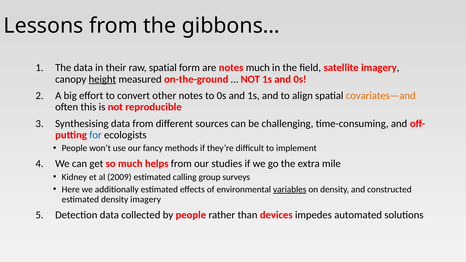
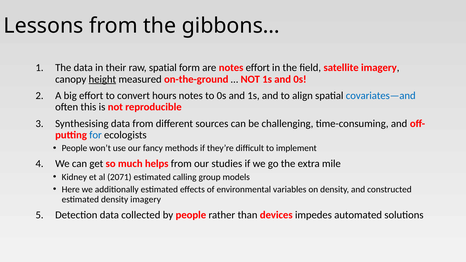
notes much: much -> effort
other: other -> hours
covariates—and colour: orange -> blue
2009: 2009 -> 2071
surveys: surveys -> models
variables underline: present -> none
